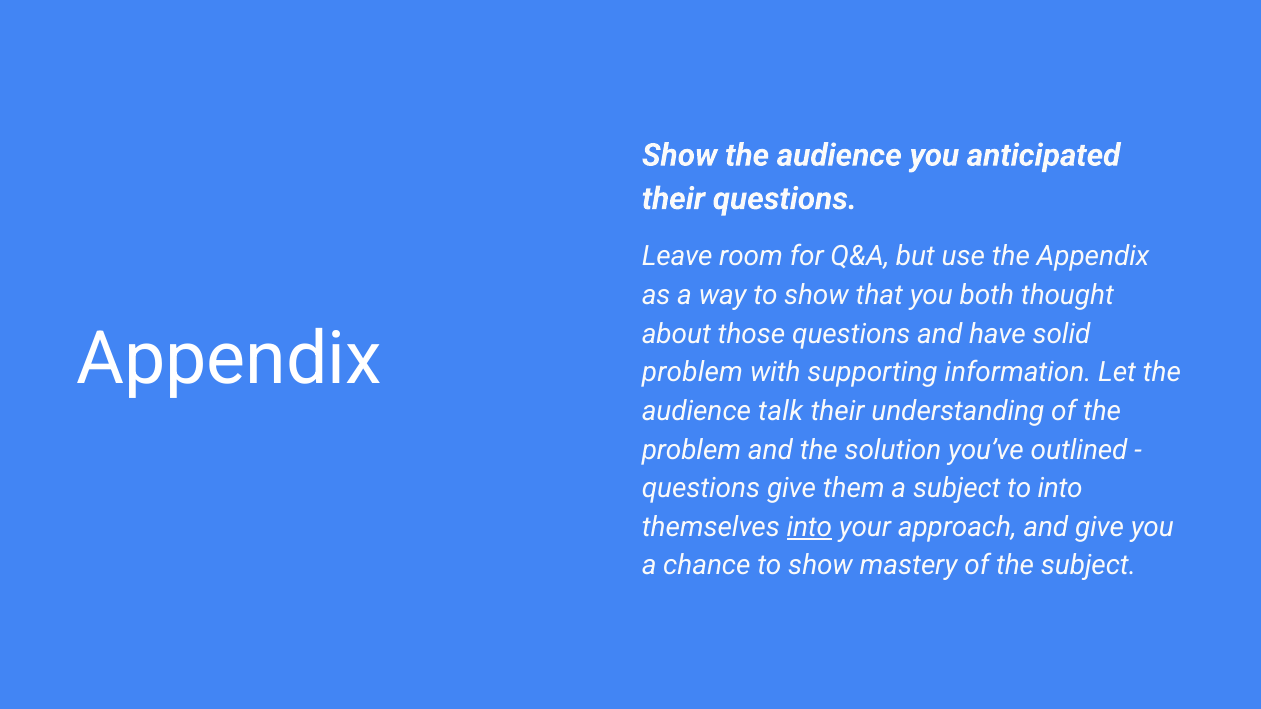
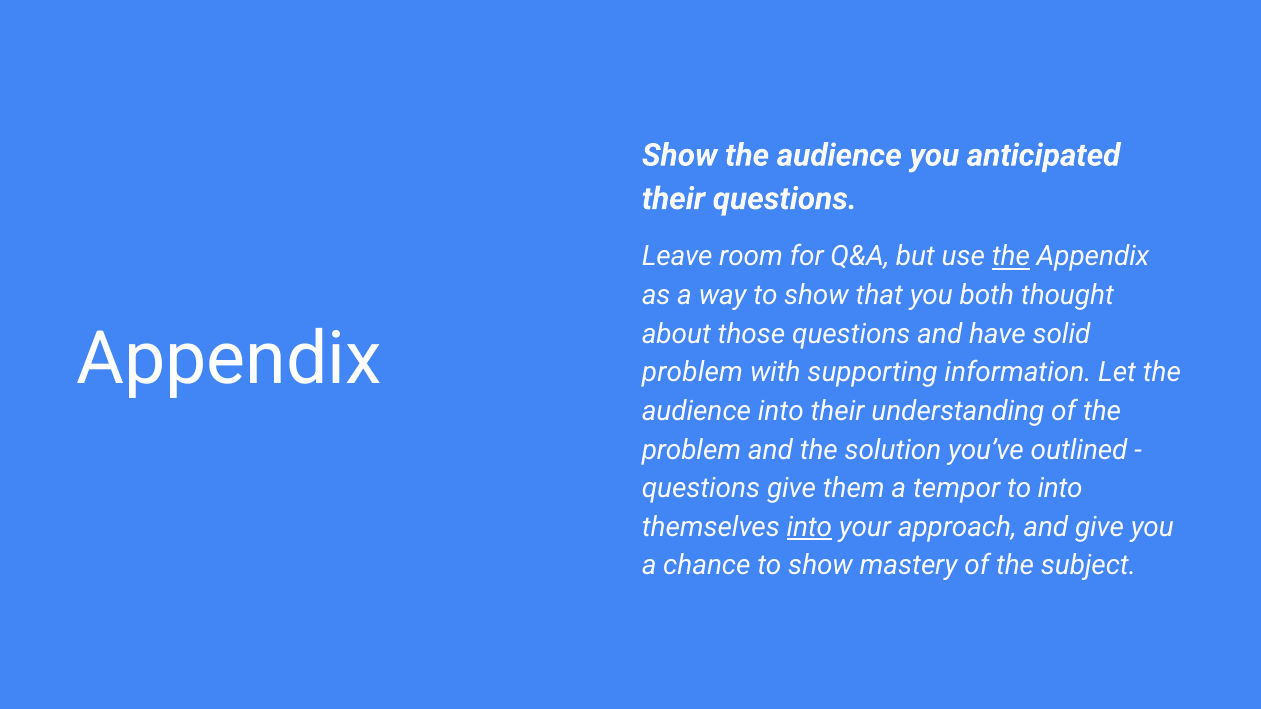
the at (1011, 257) underline: none -> present
audience talk: talk -> into
a subject: subject -> tempor
